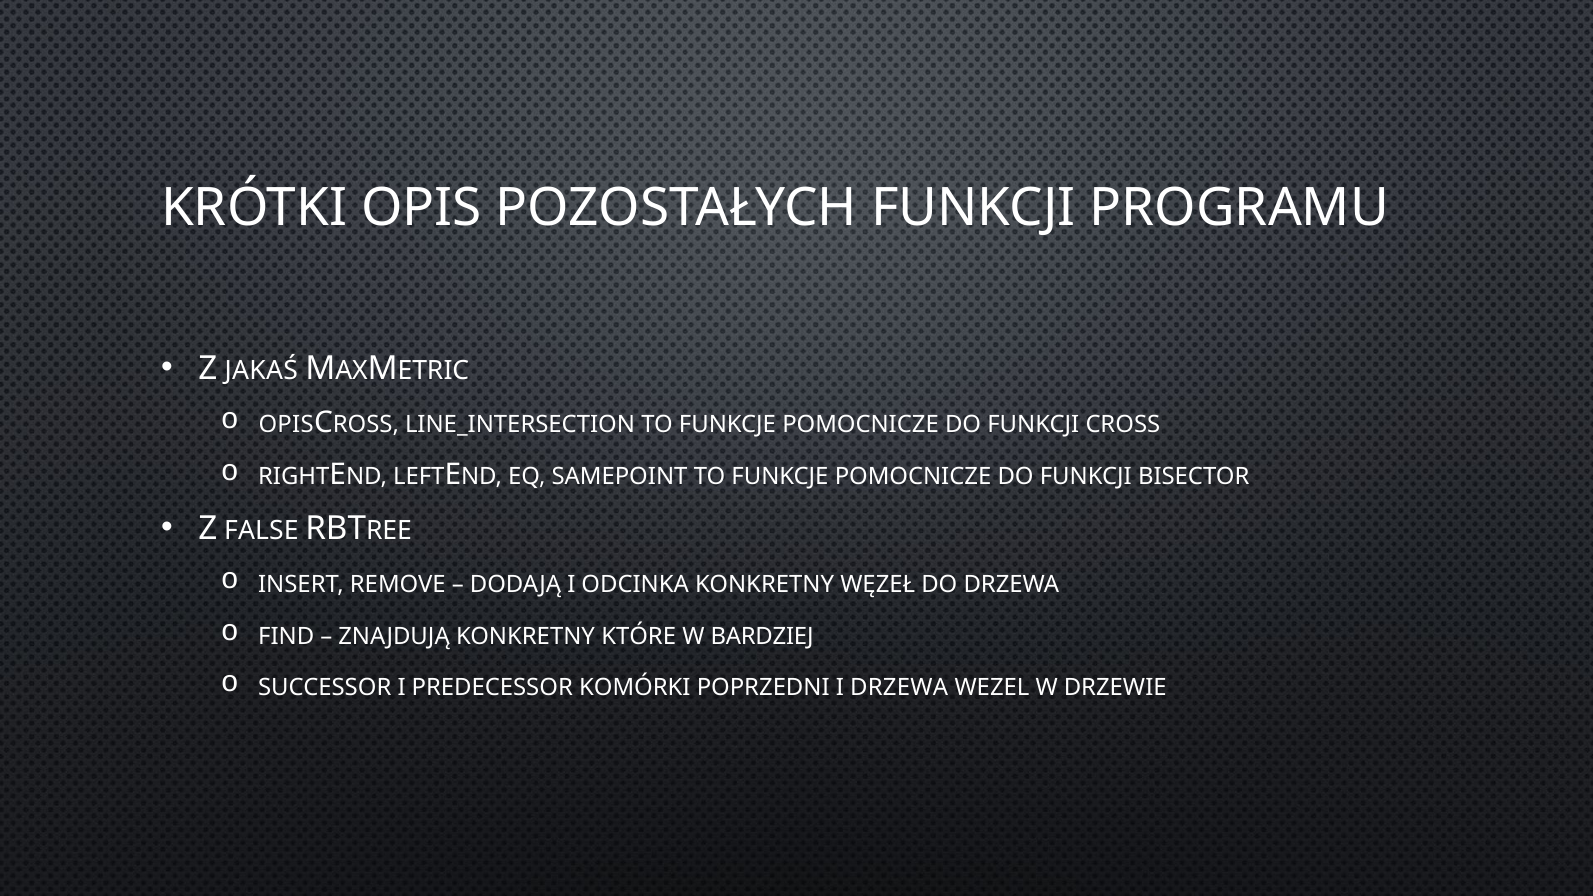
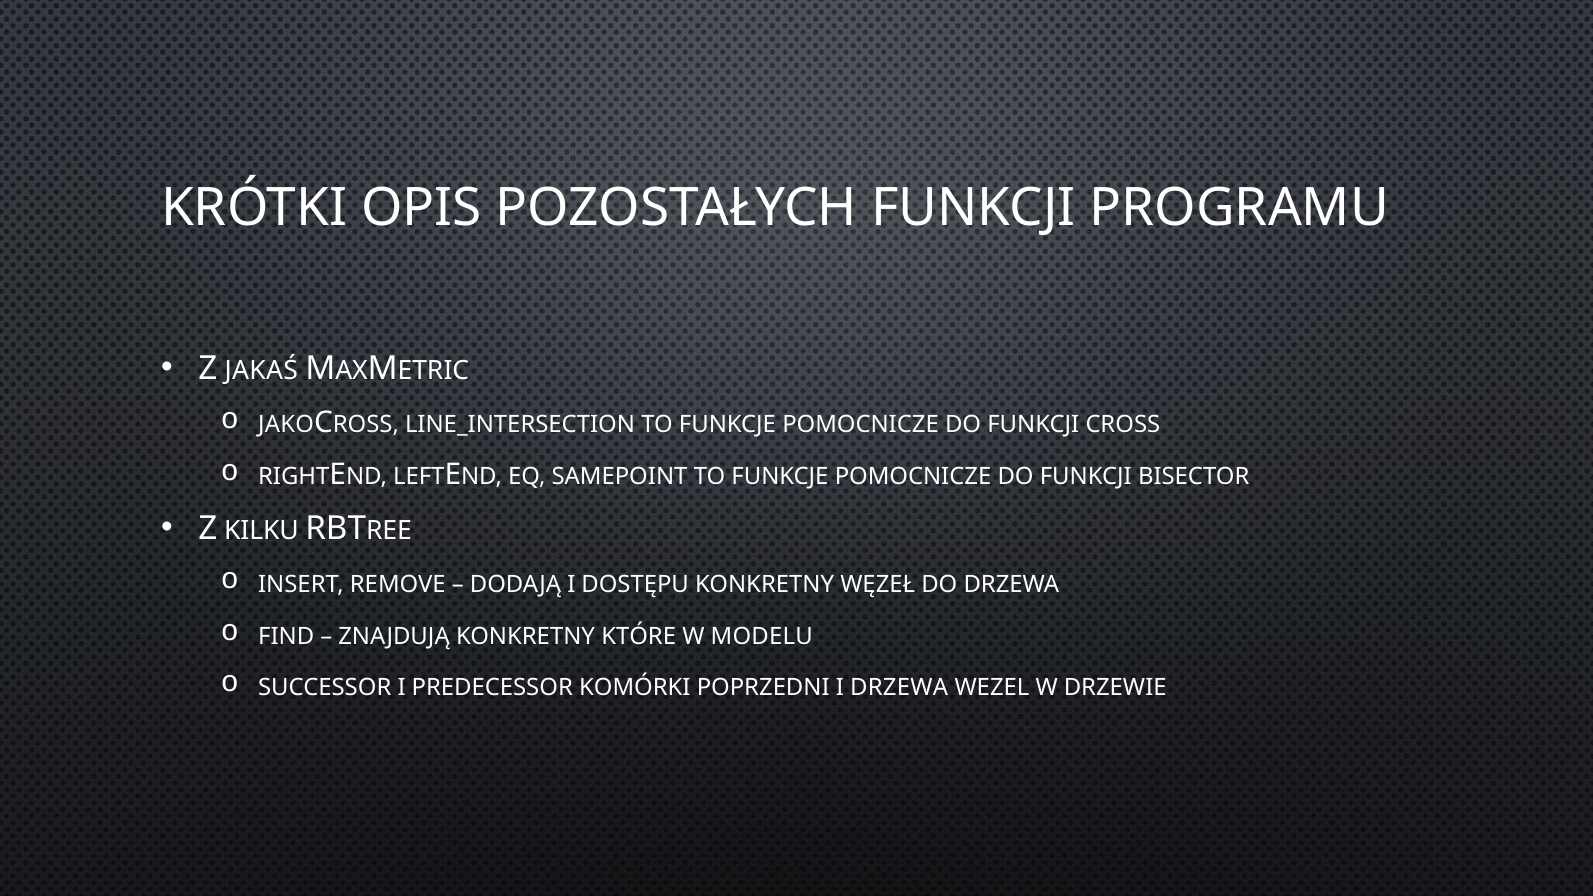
OPIS at (286, 424): OPIS -> JAKO
FALSE: FALSE -> KILKU
ODCINKA: ODCINKA -> DOSTĘPU
BARDZIEJ: BARDZIEJ -> MODELU
